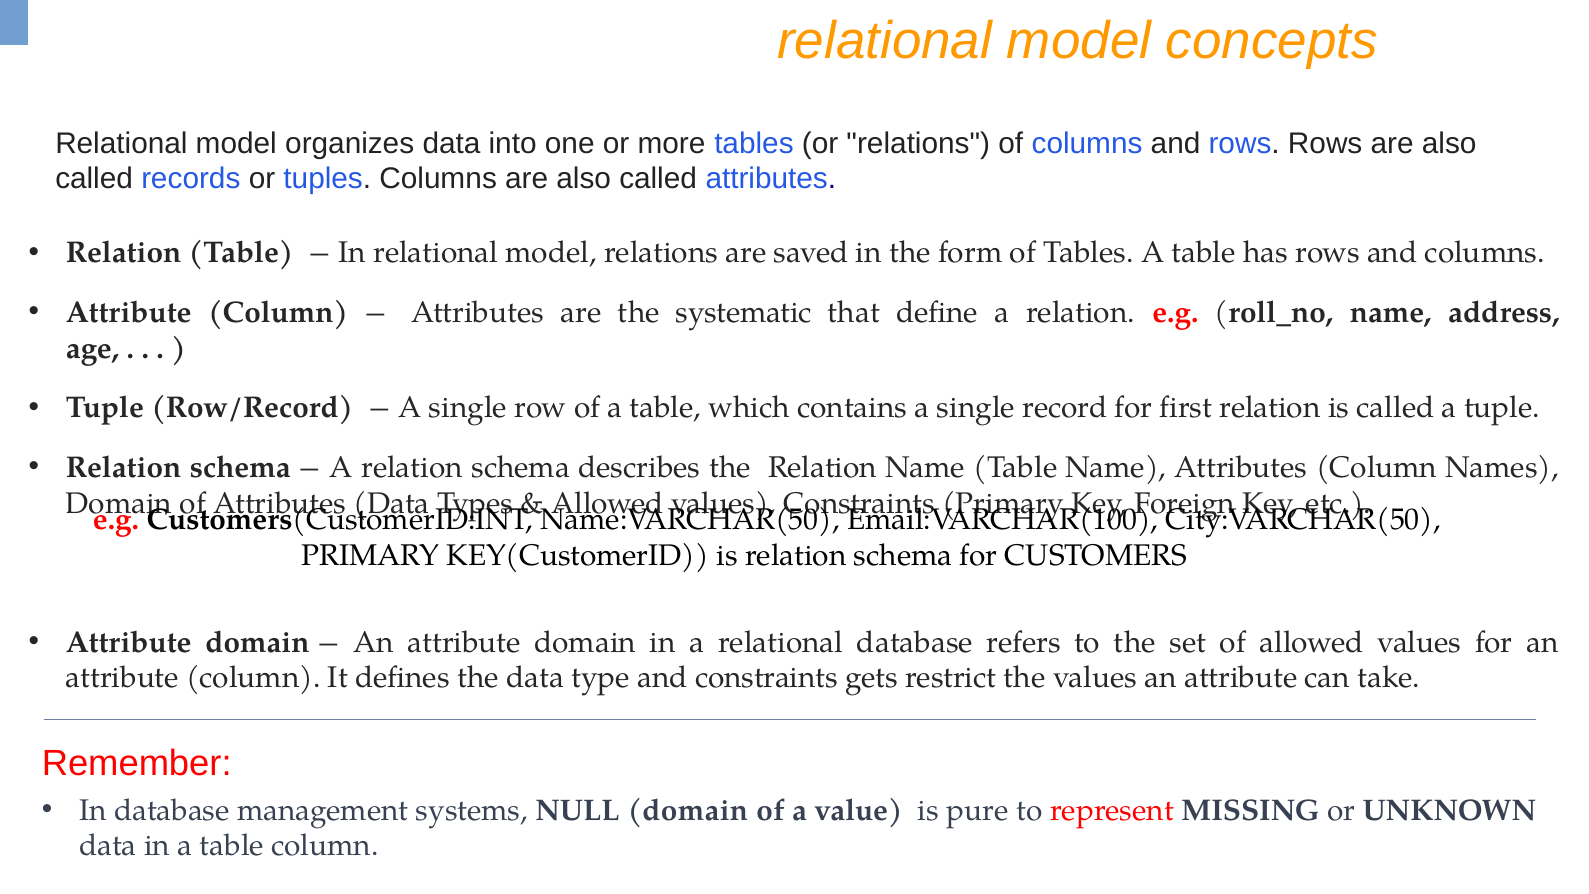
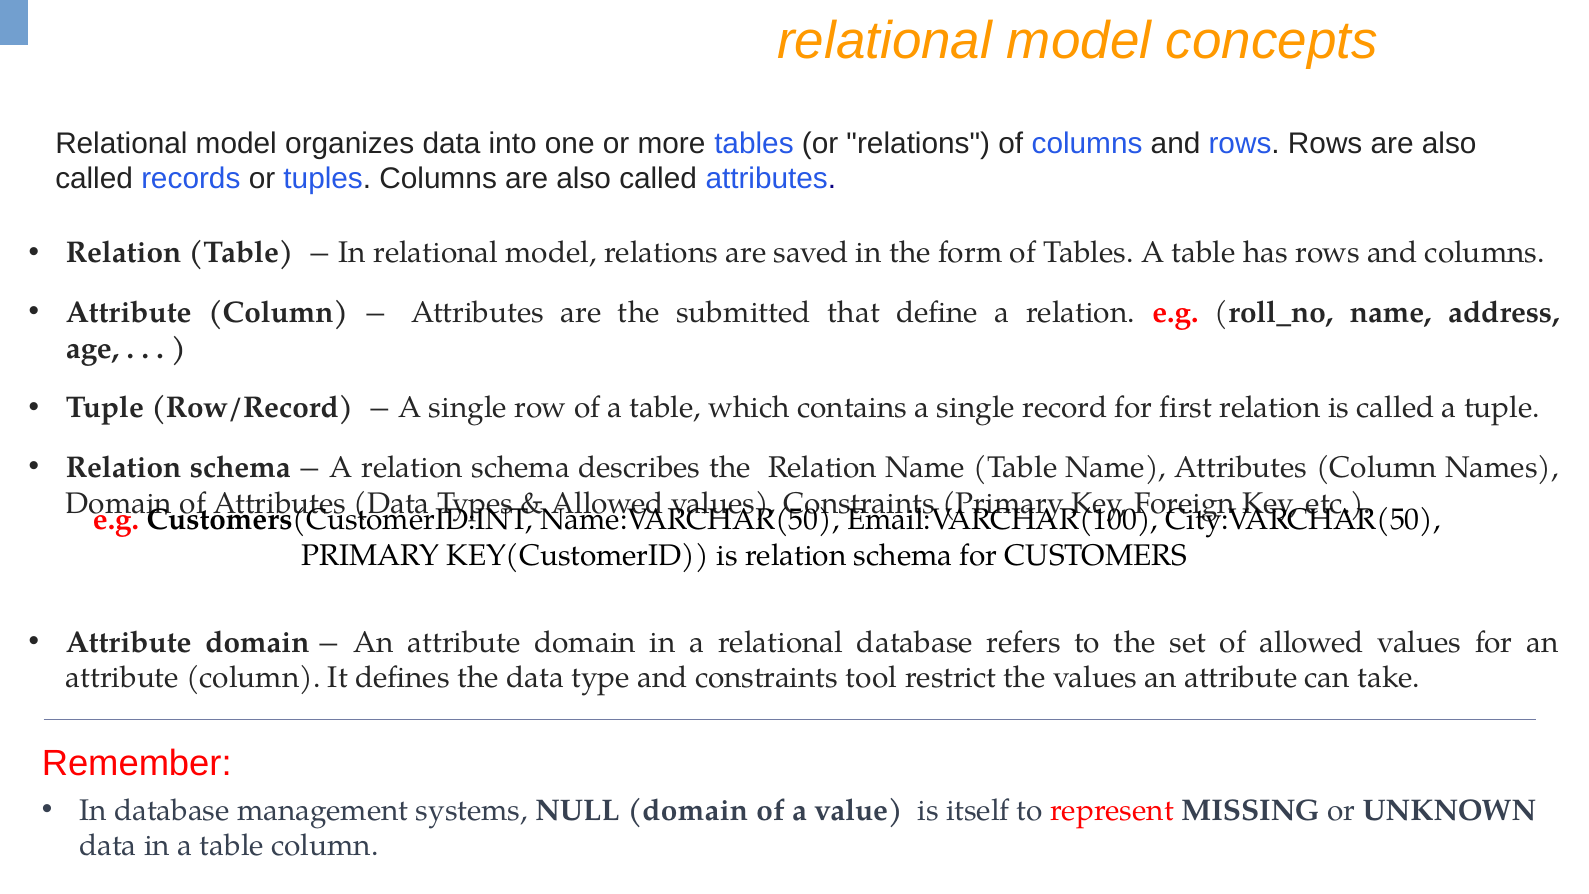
systematic: systematic -> submitted
gets: gets -> tool
pure: pure -> itself
